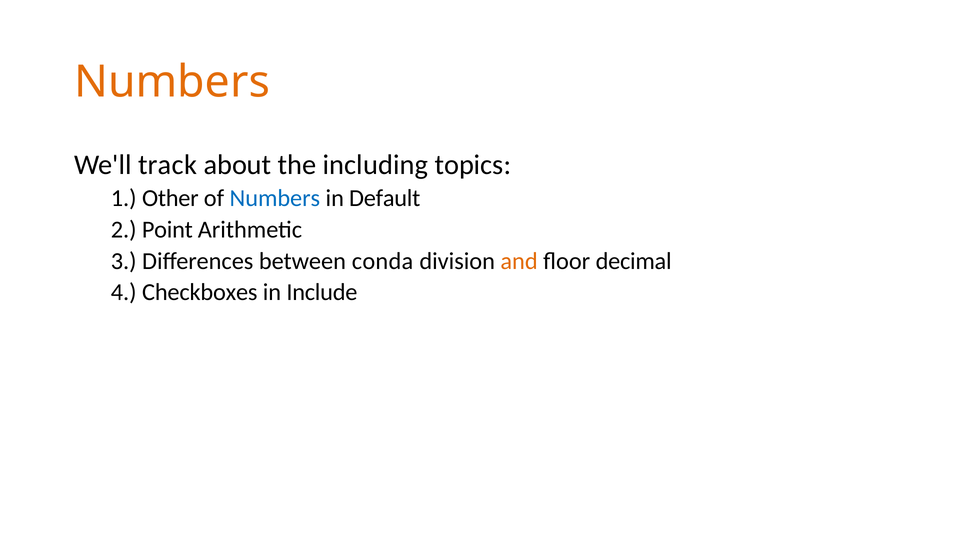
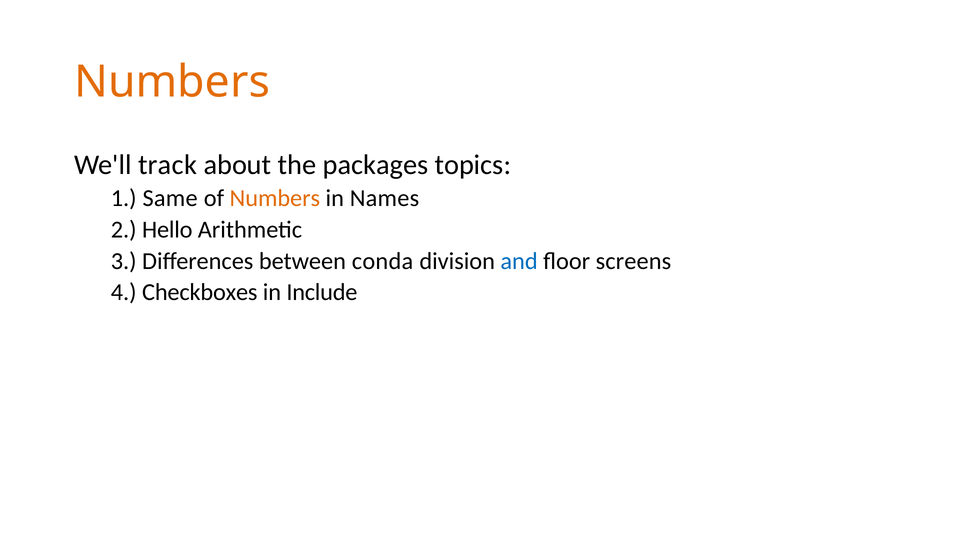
including: including -> packages
Other: Other -> Same
Numbers at (275, 198) colour: blue -> orange
Default: Default -> Names
Point: Point -> Hello
and colour: orange -> blue
decimal: decimal -> screens
